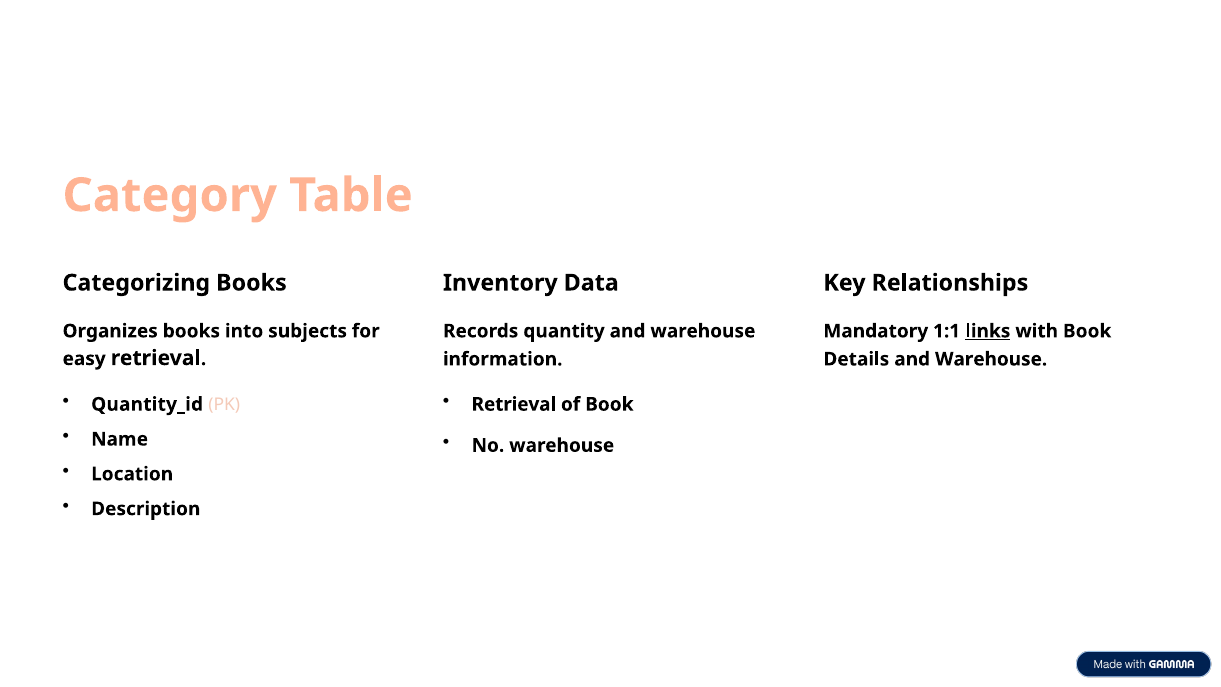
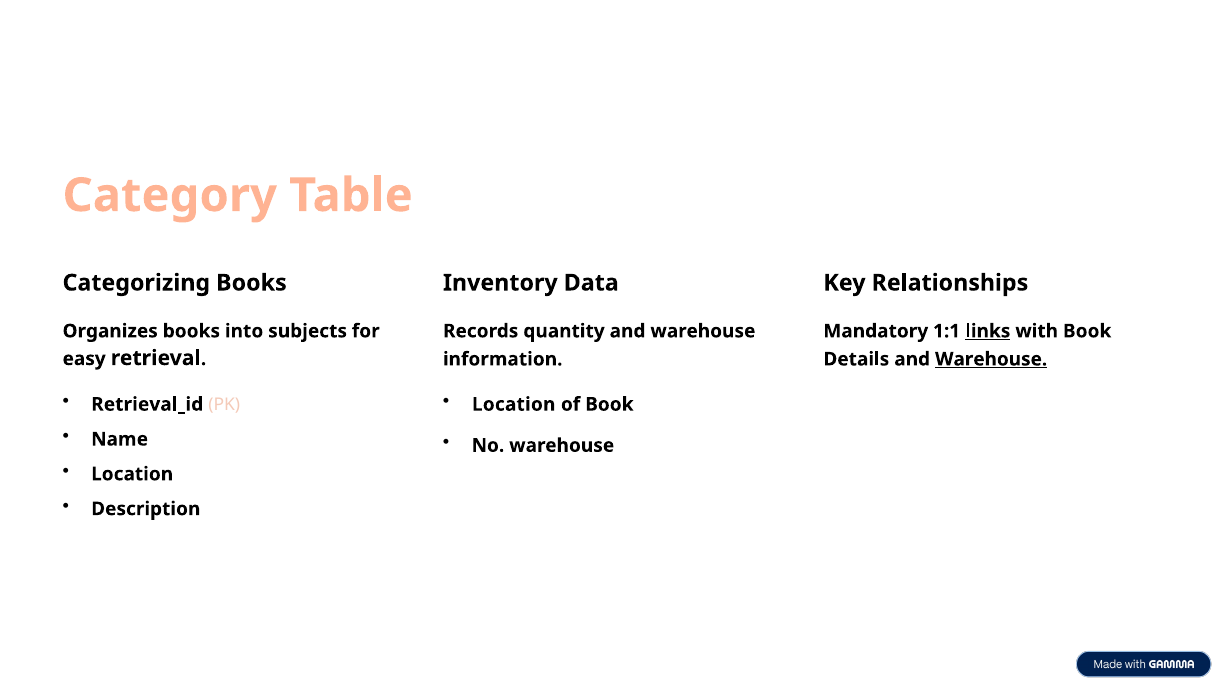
Warehouse at (991, 359) underline: none -> present
Quantity_id: Quantity_id -> Retrieval_id
Retrieval at (514, 404): Retrieval -> Location
